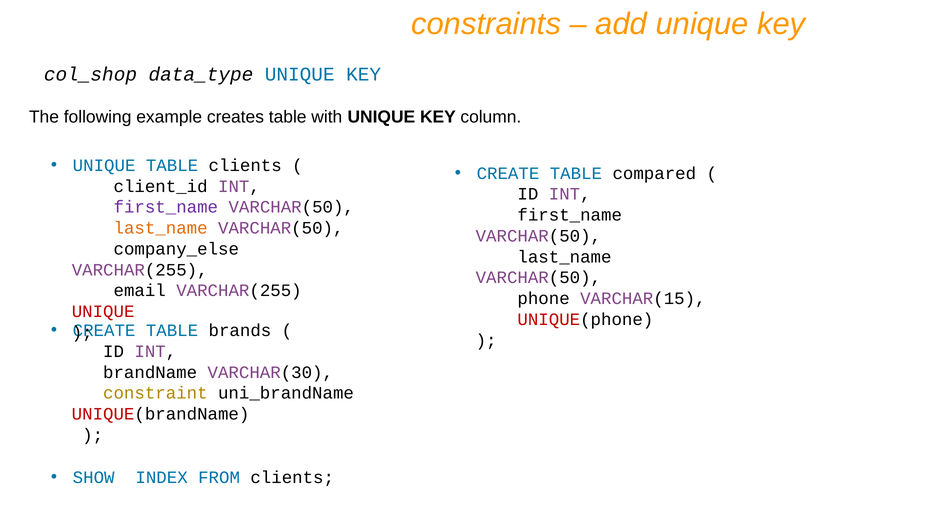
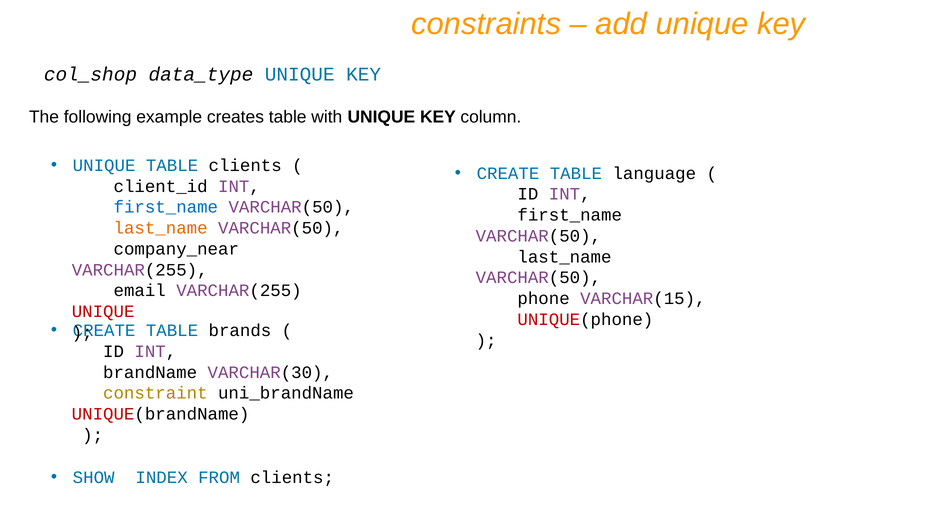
compared: compared -> language
first_name at (166, 207) colour: purple -> blue
company_else: company_else -> company_near
